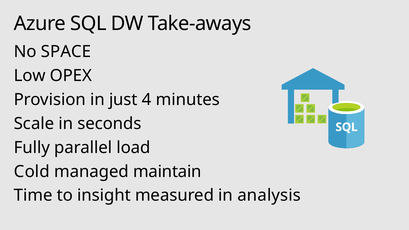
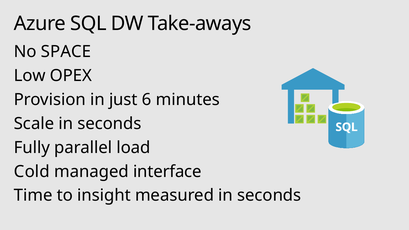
4: 4 -> 6
maintain: maintain -> interface
measured in analysis: analysis -> seconds
